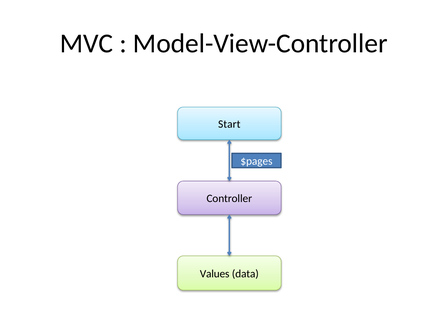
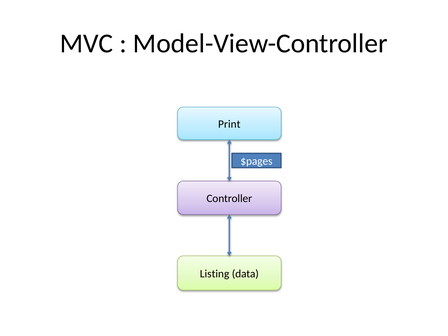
Start: Start -> Print
Values: Values -> Listing
